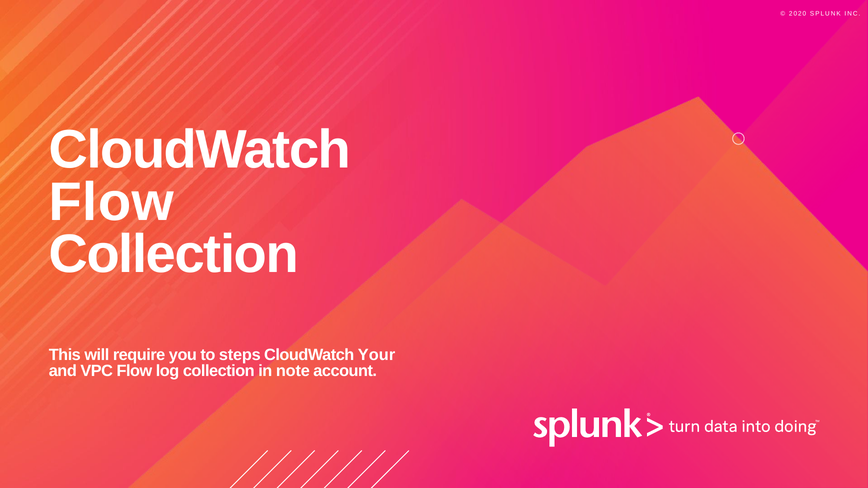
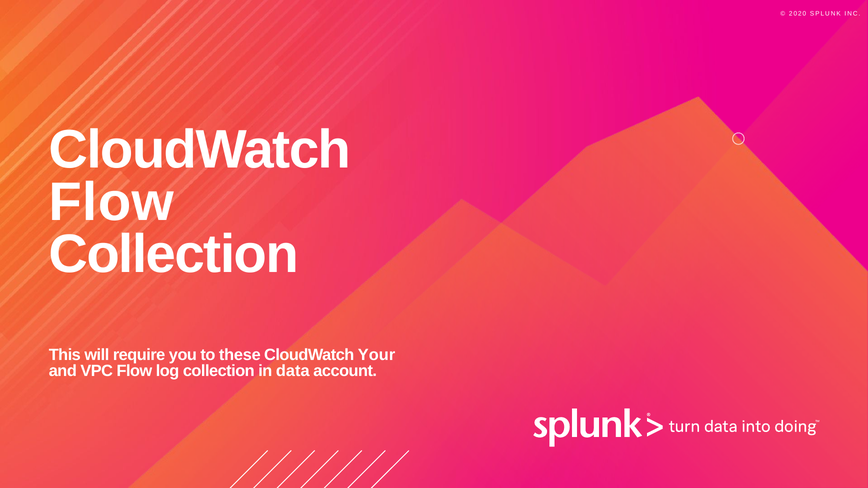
steps: steps -> these
note: note -> data
